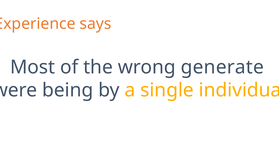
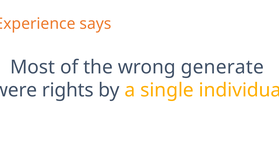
being: being -> rights
